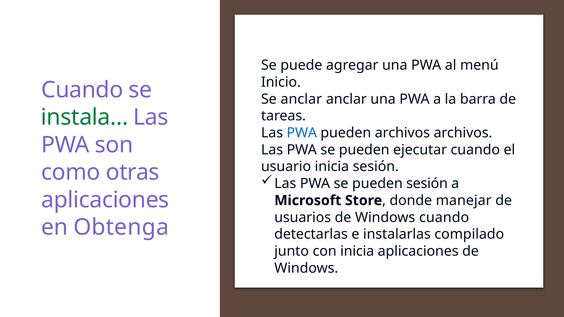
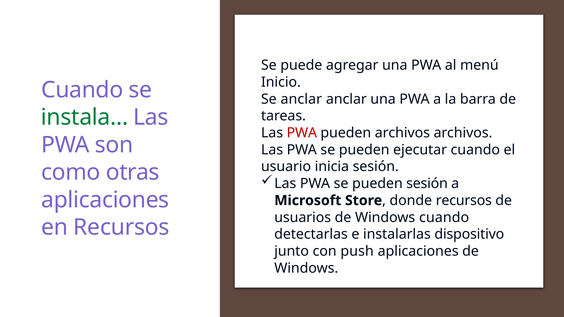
PWA at (302, 133) colour: blue -> red
donde manejar: manejar -> recursos
en Obtenga: Obtenga -> Recursos
compilado: compilado -> dispositivo
con inicia: inicia -> push
